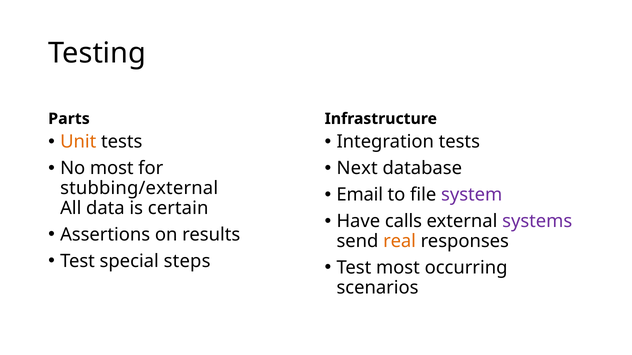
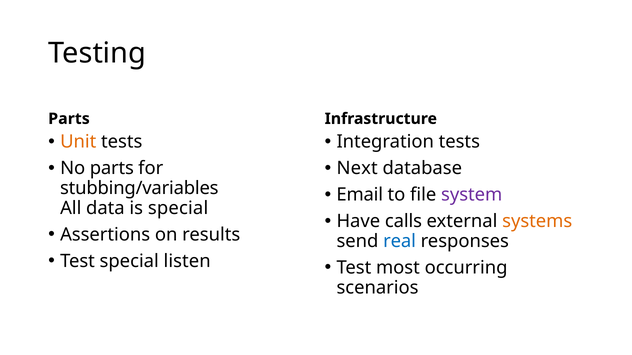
No most: most -> parts
stubbing/external: stubbing/external -> stubbing/variables
is certain: certain -> special
systems colour: purple -> orange
real colour: orange -> blue
steps: steps -> listen
